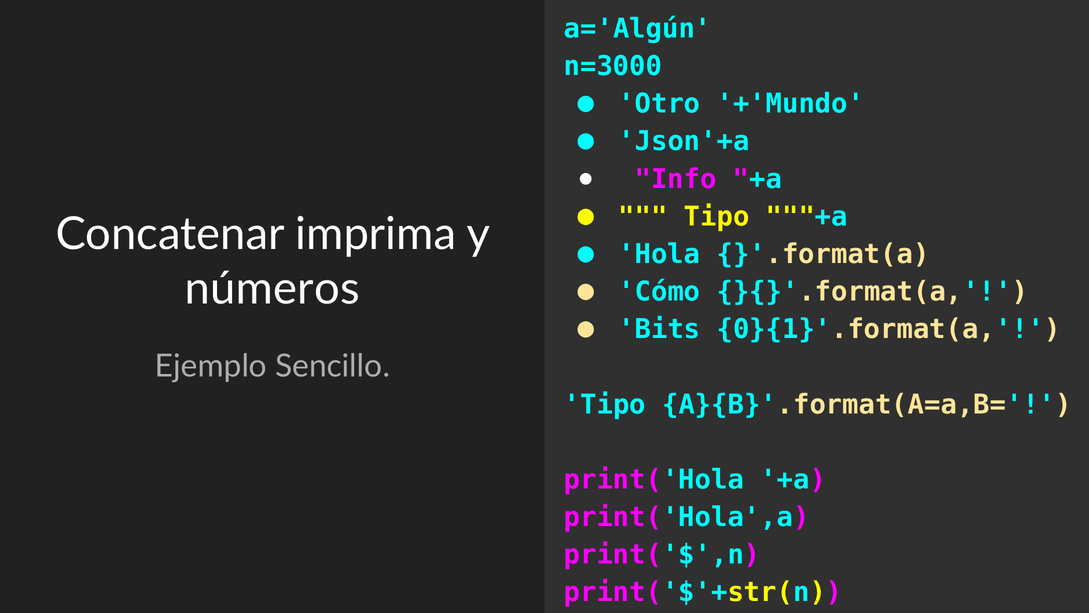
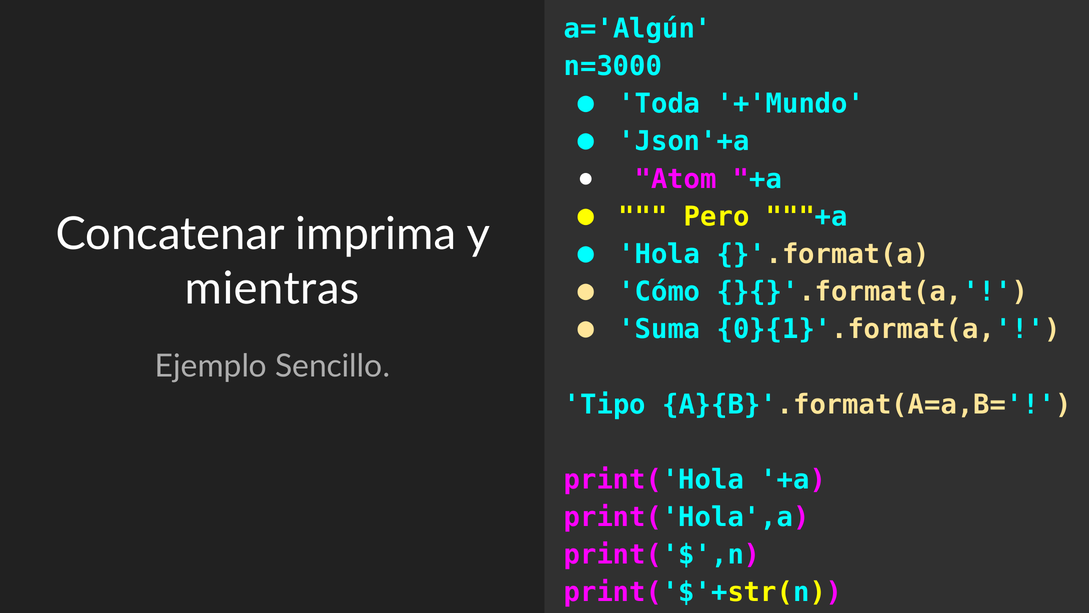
Otro: Otro -> Toda
Info: Info -> Atom
Tipo at (717, 216): Tipo -> Pero
números: números -> mientras
Bits: Bits -> Suma
